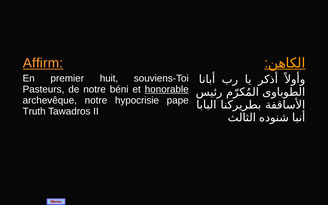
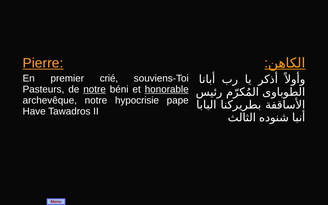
Affirm: Affirm -> Pierre
huit: huit -> crié
notre at (95, 89) underline: none -> present
Truth: Truth -> Have
